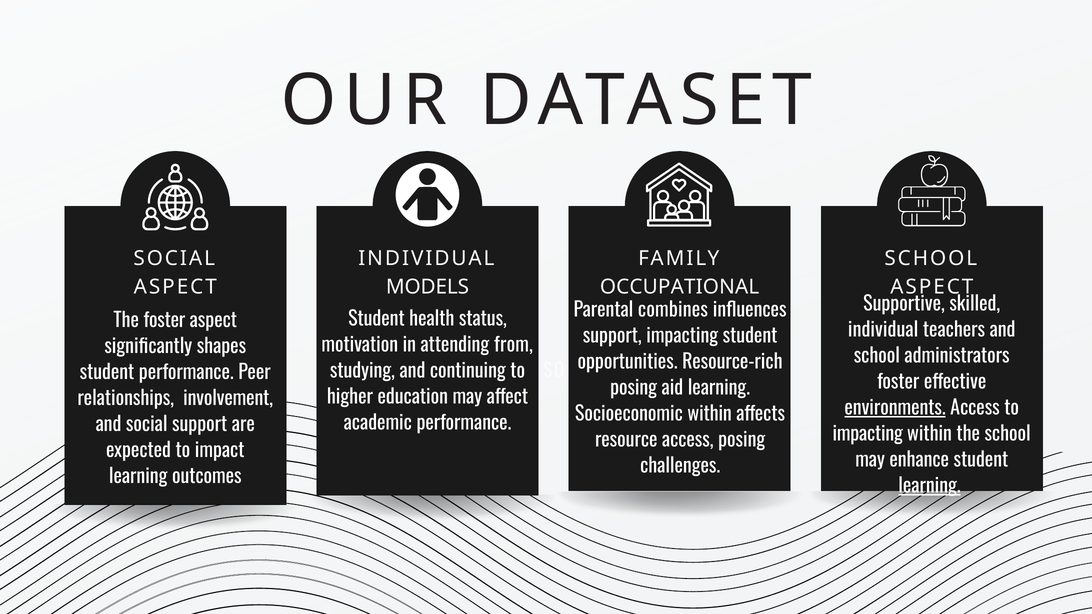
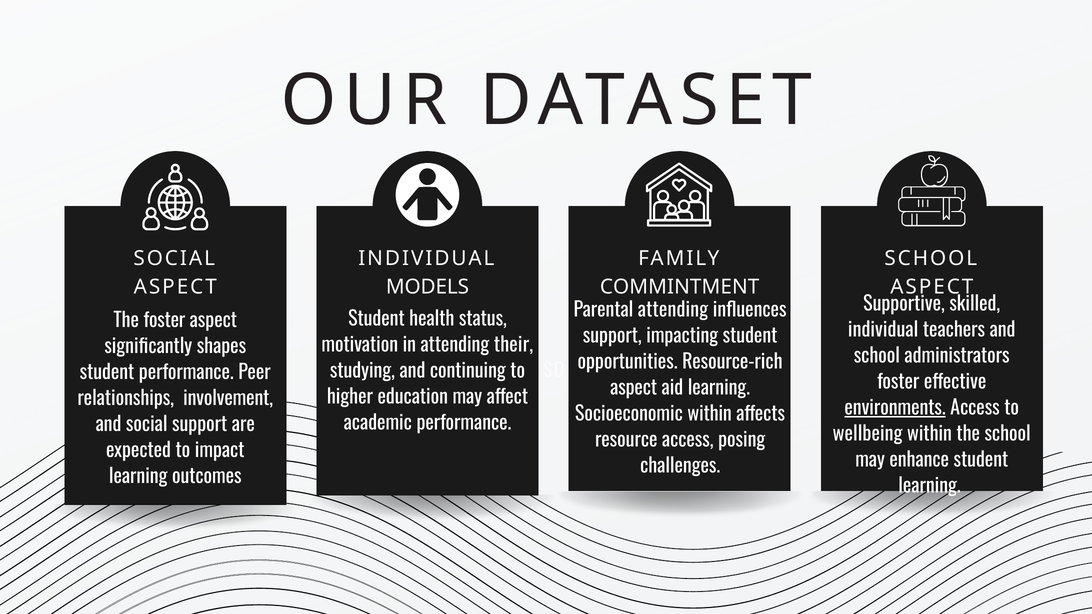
OCCUPATIONAL: OCCUPATIONAL -> COMMINTMENT
Parental combines: combines -> attending
from: from -> their
posing at (634, 388): posing -> aspect
impacting at (868, 434): impacting -> wellbeing
learning at (929, 486) underline: present -> none
